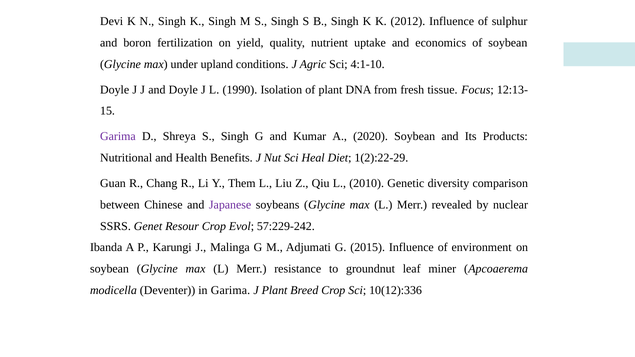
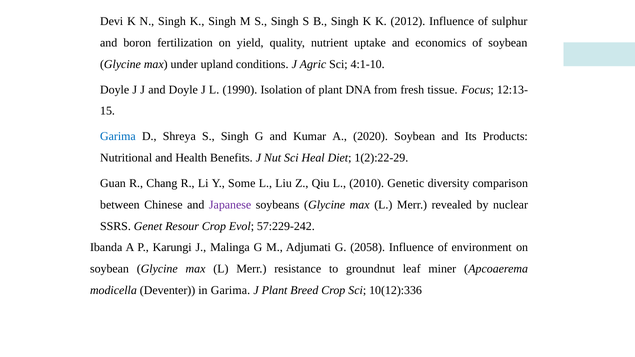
Garima at (118, 136) colour: purple -> blue
Them: Them -> Some
2015: 2015 -> 2058
